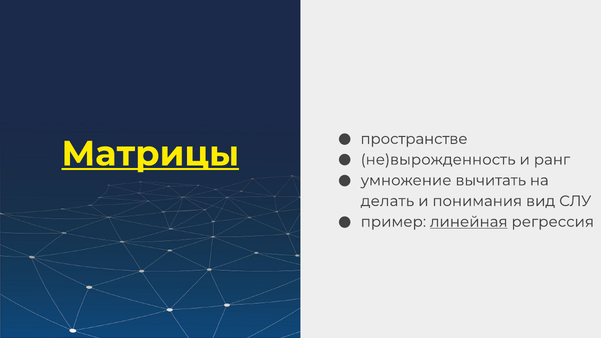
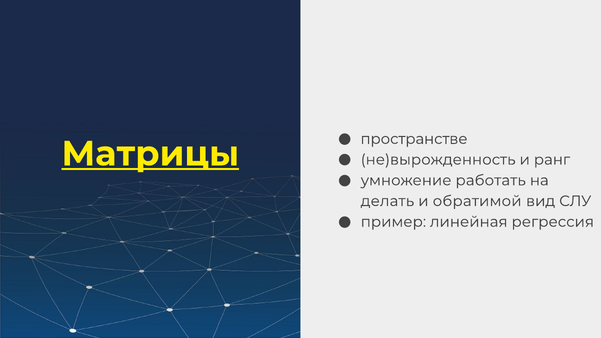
вычитать: вычитать -> работать
понимания: понимания -> обратимой
линейная underline: present -> none
